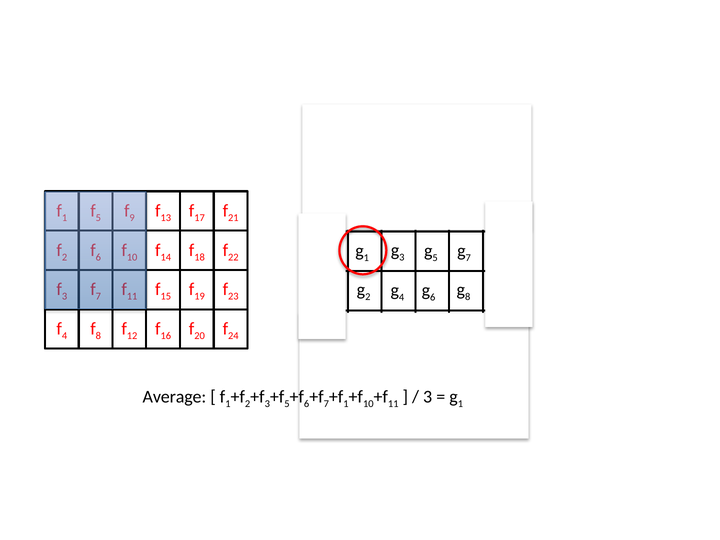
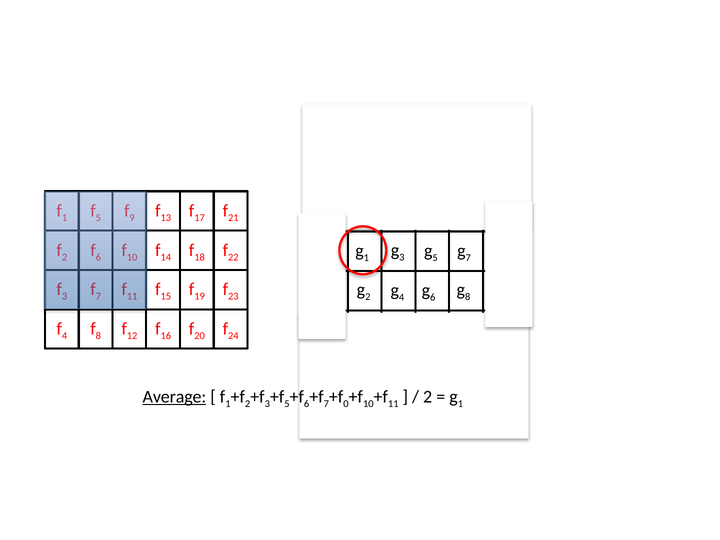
Average underline: none -> present
1 at (346, 404): 1 -> 0
3 at (428, 397): 3 -> 2
